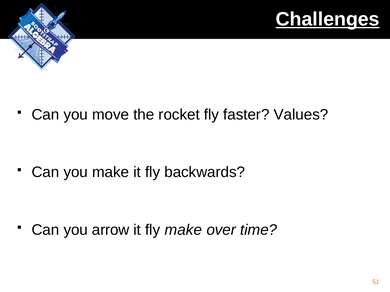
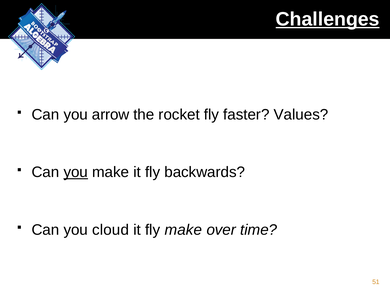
move: move -> arrow
you at (76, 172) underline: none -> present
arrow: arrow -> cloud
